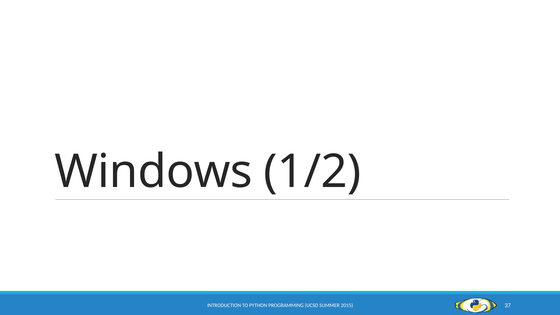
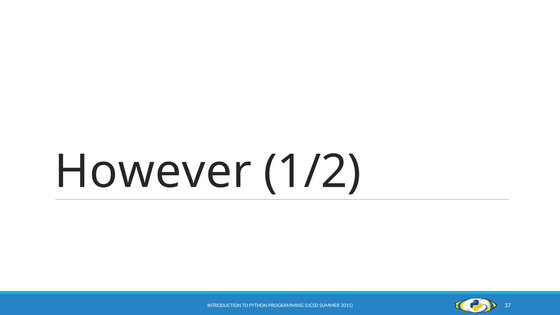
Windows: Windows -> However
